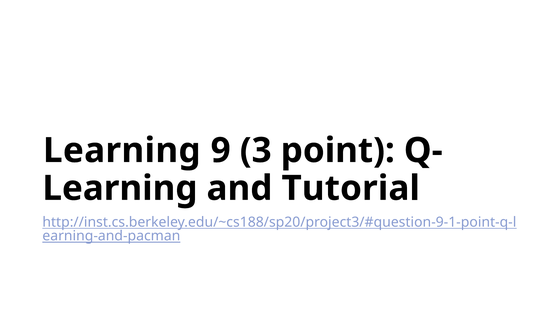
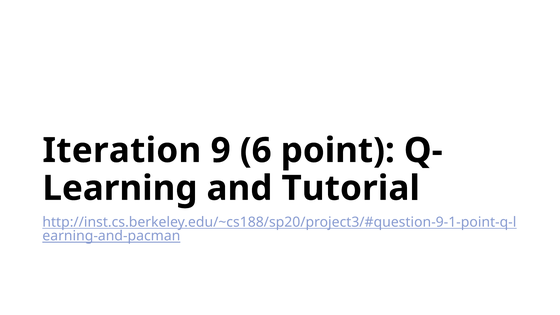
Learning at (122, 151): Learning -> Iteration
3: 3 -> 6
